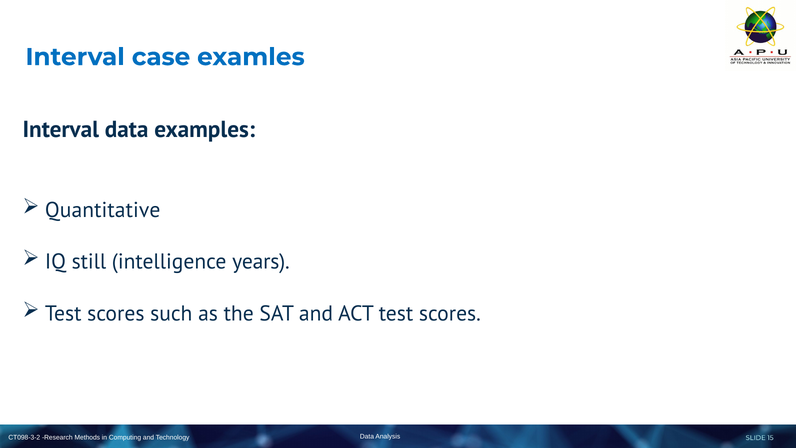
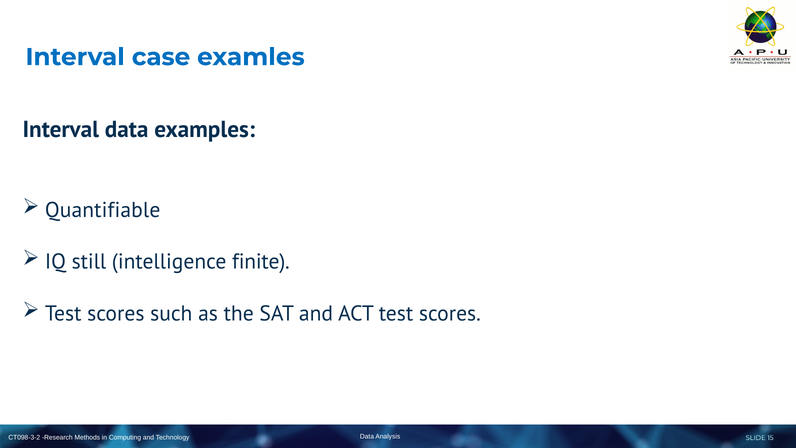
Quantitative: Quantitative -> Quantifiable
years: years -> finite
